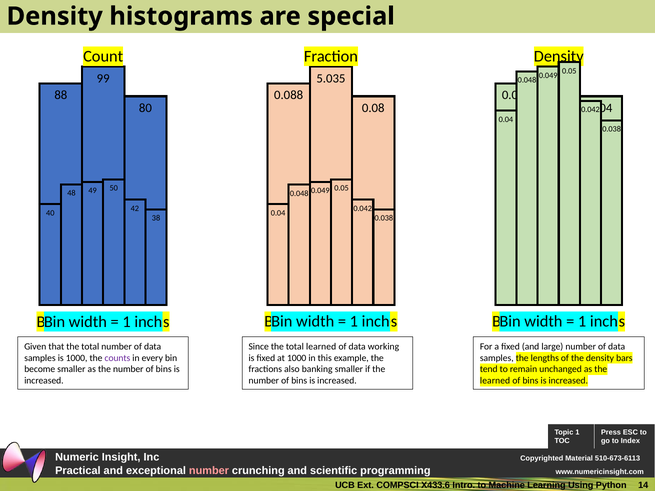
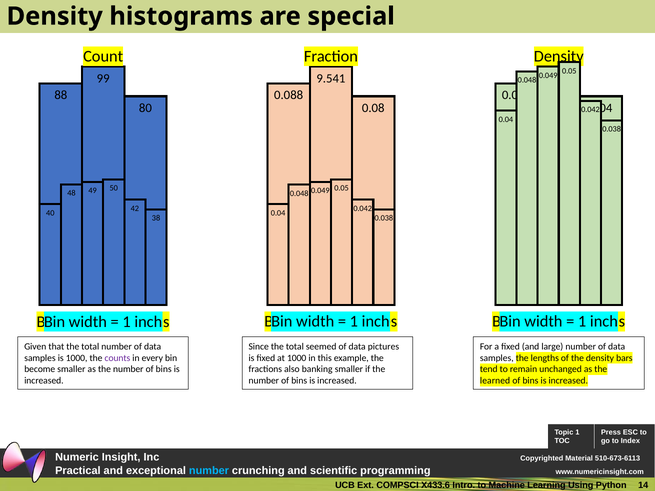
5.035: 5.035 -> 9.541
total learned: learned -> seemed
working: working -> pictures
number at (209, 471) colour: pink -> light blue
